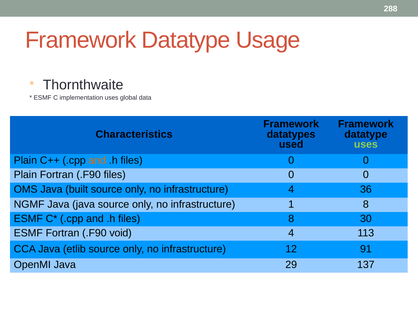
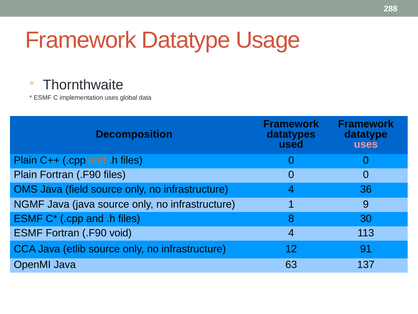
Characteristics: Characteristics -> Decomposition
uses at (366, 144) colour: light green -> pink
built: built -> field
1 8: 8 -> 9
29: 29 -> 63
